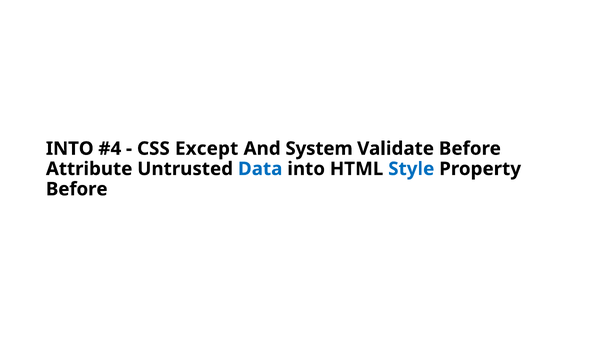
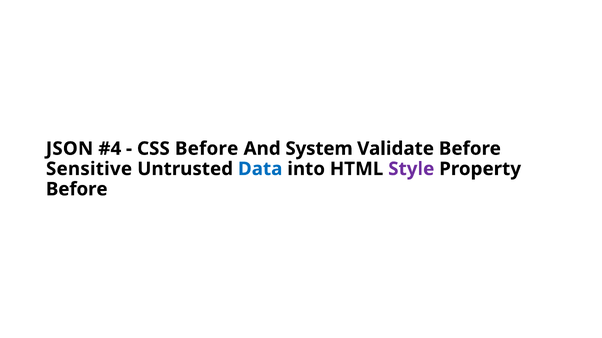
INTO at (70, 149): INTO -> JSON
CSS Except: Except -> Before
Attribute: Attribute -> Sensitive
Style colour: blue -> purple
